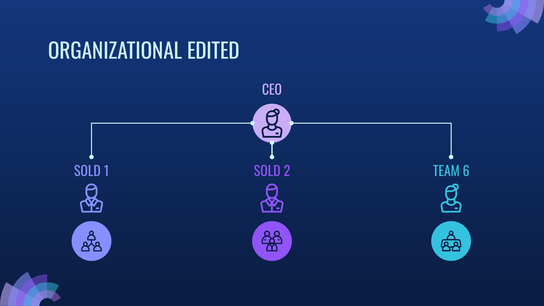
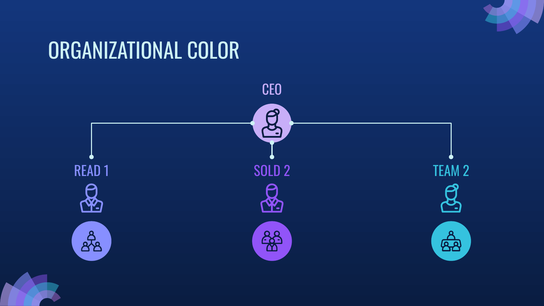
EDITED: EDITED -> COLOR
SOLD at (87, 172): SOLD -> READ
TEAM 6: 6 -> 2
